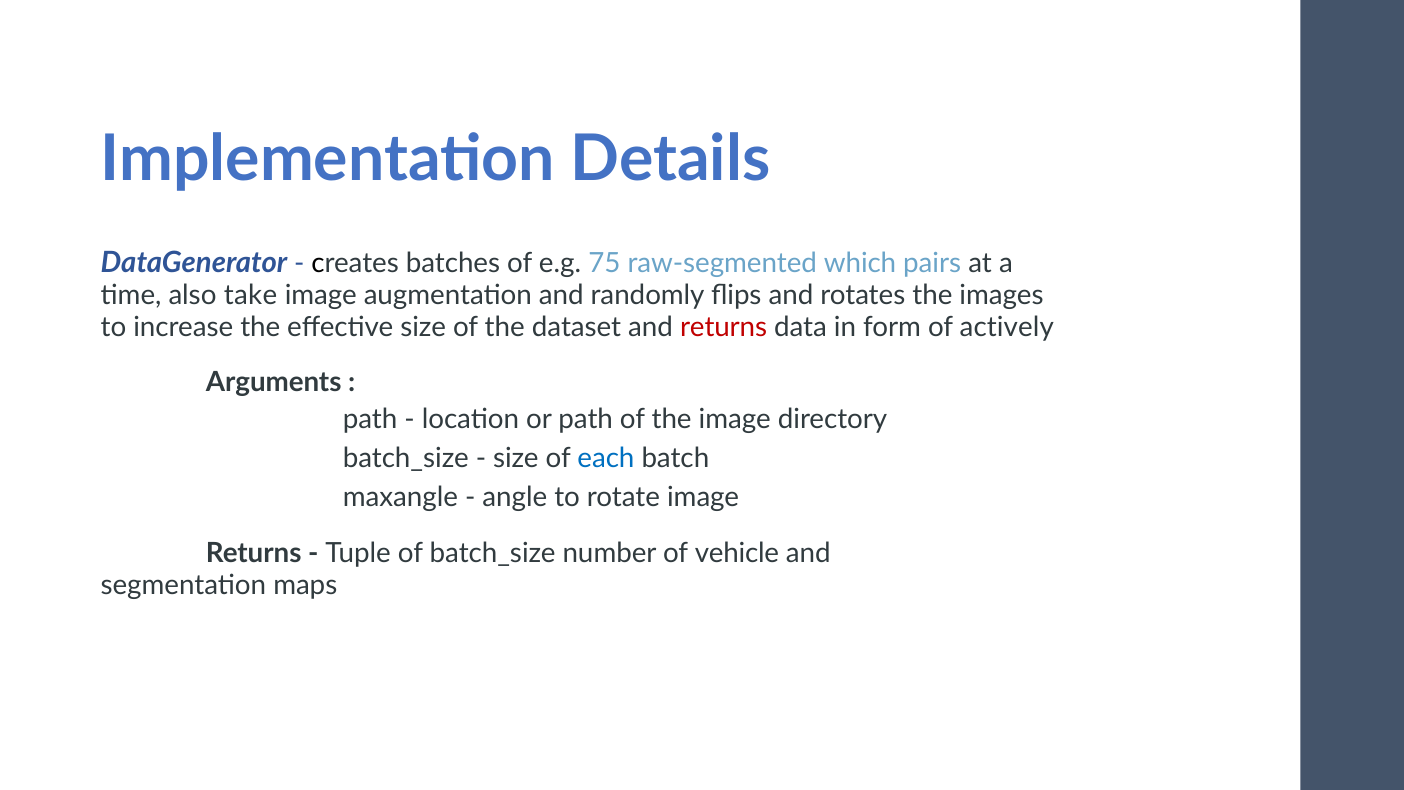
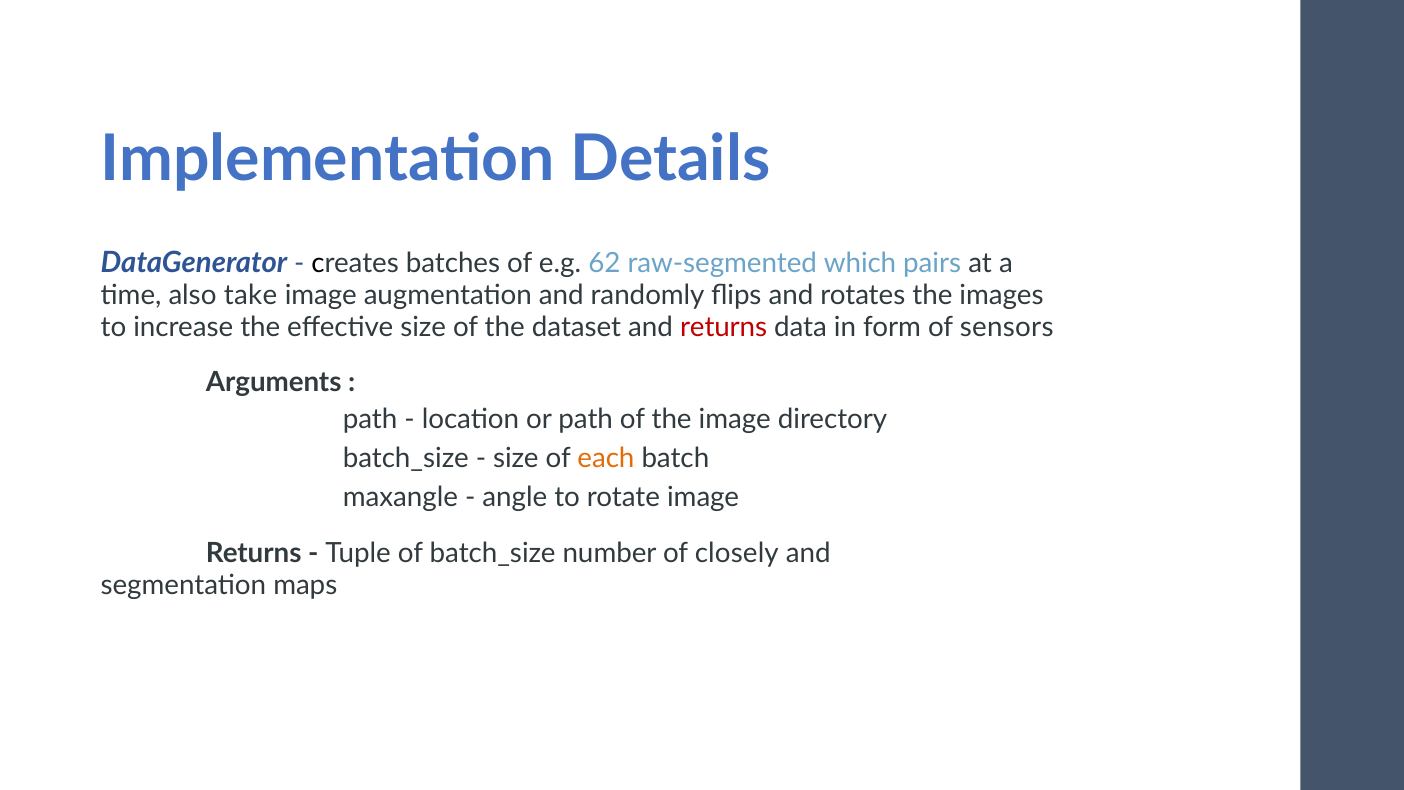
75: 75 -> 62
actively: actively -> sensors
each colour: blue -> orange
vehicle: vehicle -> closely
